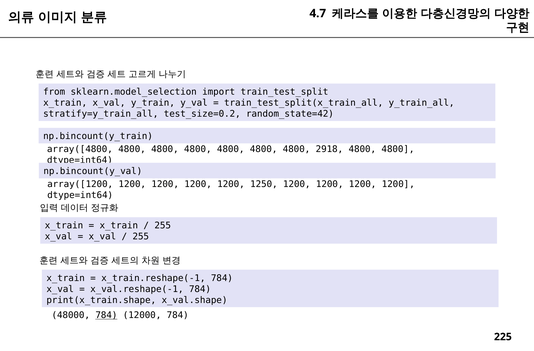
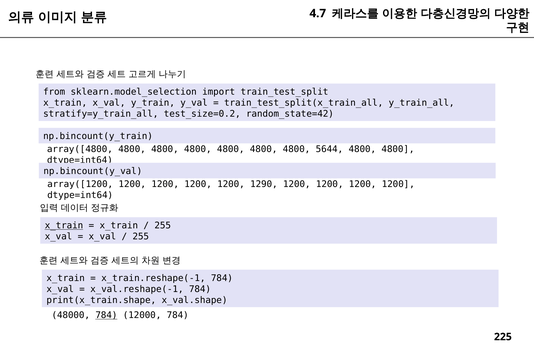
2918: 2918 -> 5644
1250: 1250 -> 1290
x_train at (64, 225) underline: none -> present
